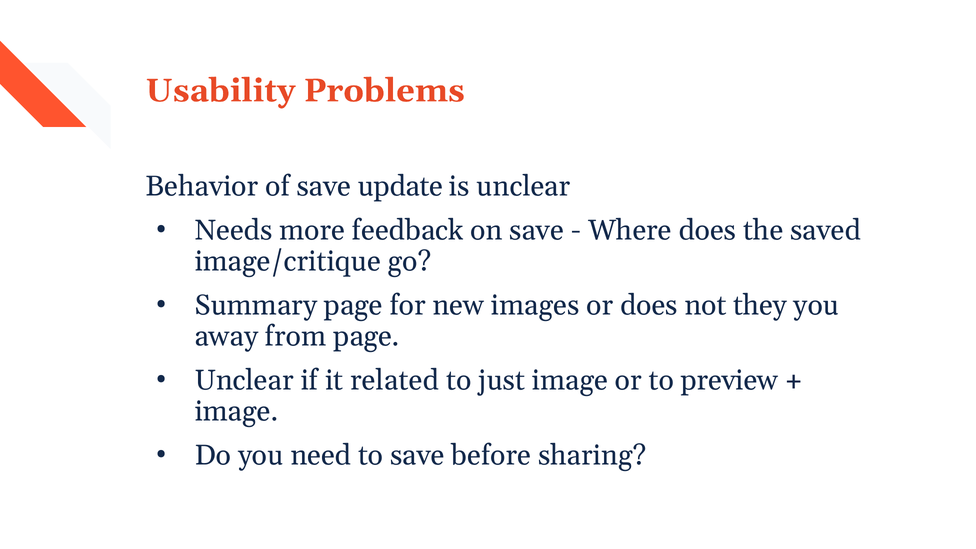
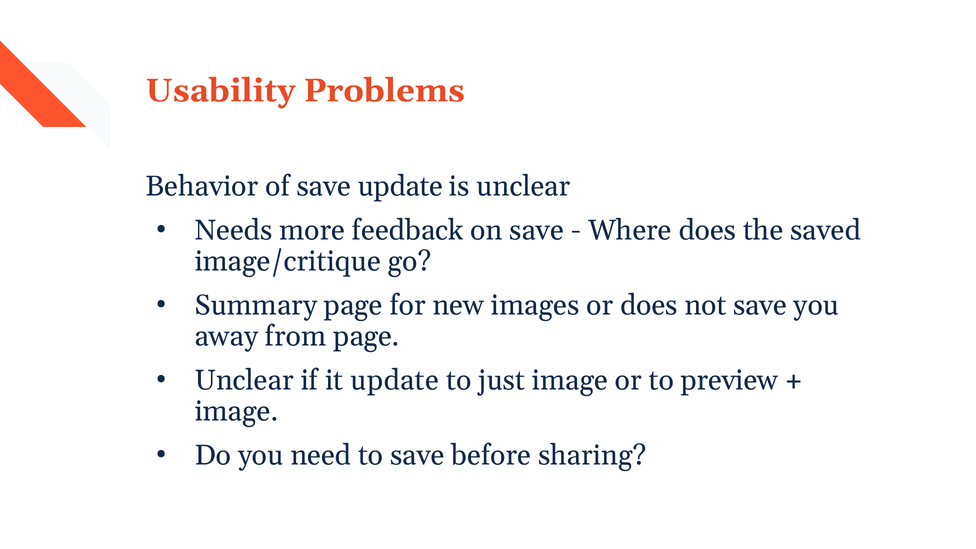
not they: they -> save
it related: related -> update
